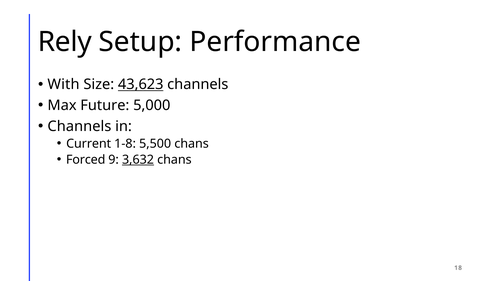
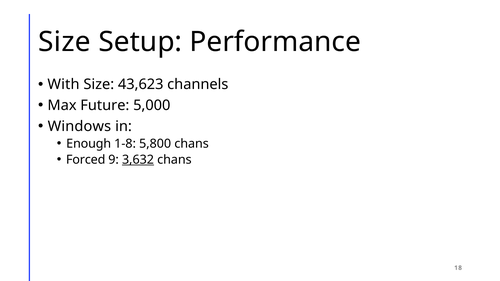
Rely at (65, 42): Rely -> Size
43,623 underline: present -> none
Channels at (79, 126): Channels -> Windows
Current: Current -> Enough
5,500: 5,500 -> 5,800
